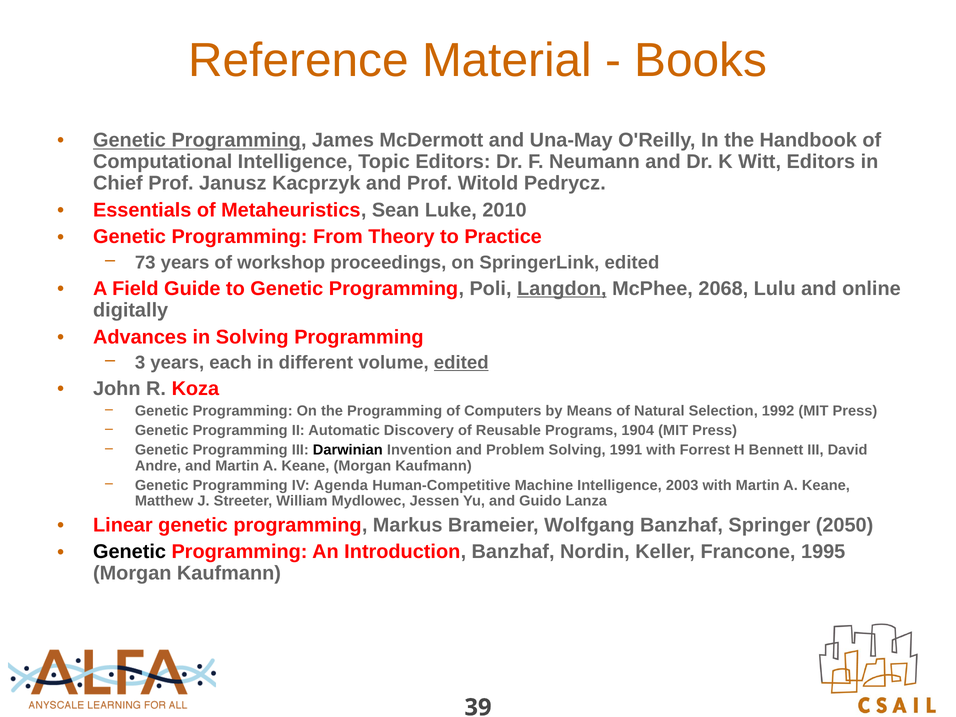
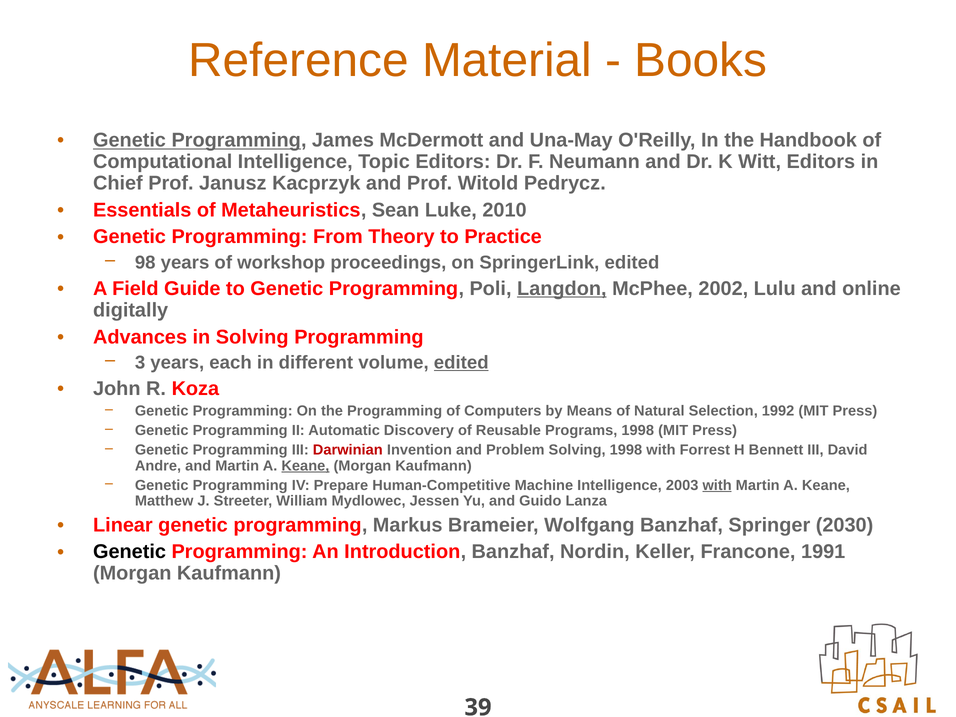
73: 73 -> 98
2068: 2068 -> 2002
Programs 1904: 1904 -> 1998
Darwinian colour: black -> red
Solving 1991: 1991 -> 1998
Keane at (305, 466) underline: none -> present
Agenda: Agenda -> Prepare
with at (717, 485) underline: none -> present
2050: 2050 -> 2030
1995: 1995 -> 1991
